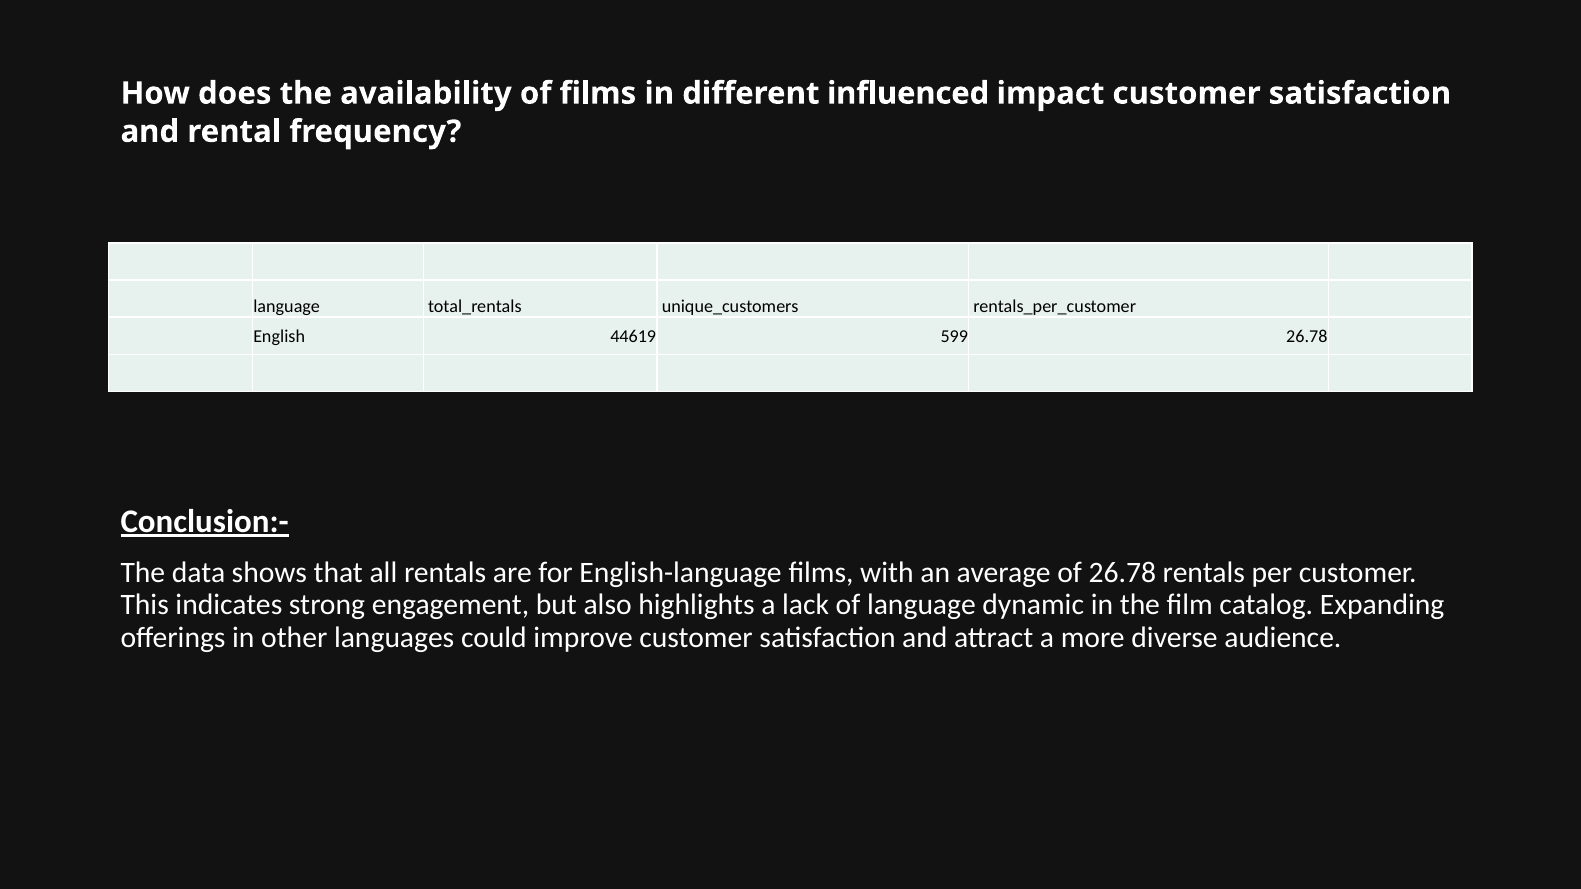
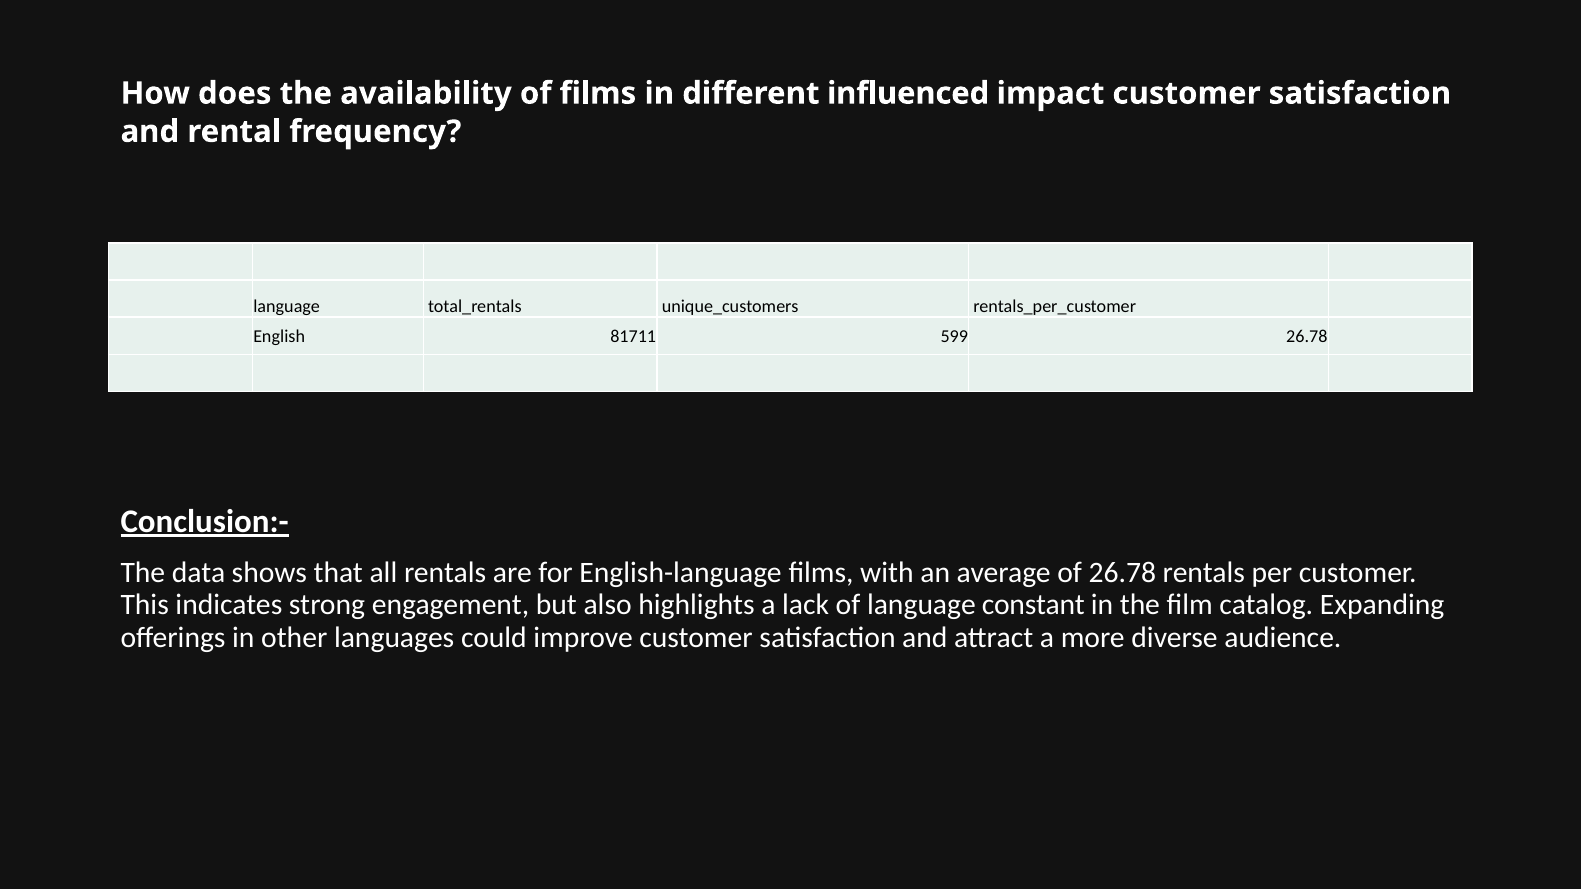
44619: 44619 -> 81711
dynamic: dynamic -> constant
